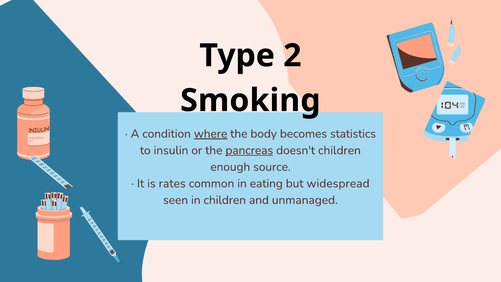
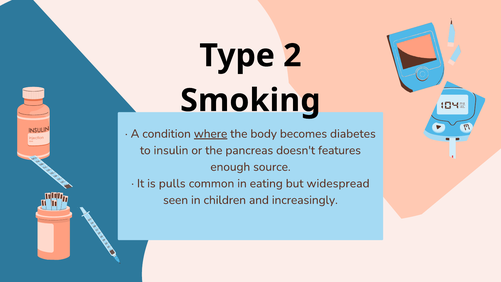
statistics: statistics -> diabetes
pancreas underline: present -> none
doesn't children: children -> features
rates: rates -> pulls
unmanaged: unmanaged -> increasingly
